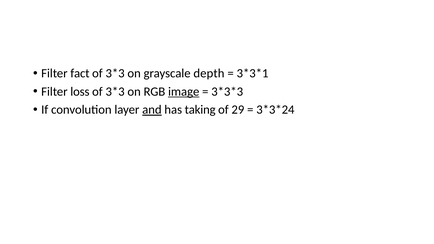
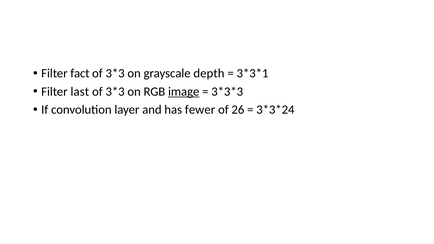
loss: loss -> last
and underline: present -> none
taking: taking -> fewer
29: 29 -> 26
